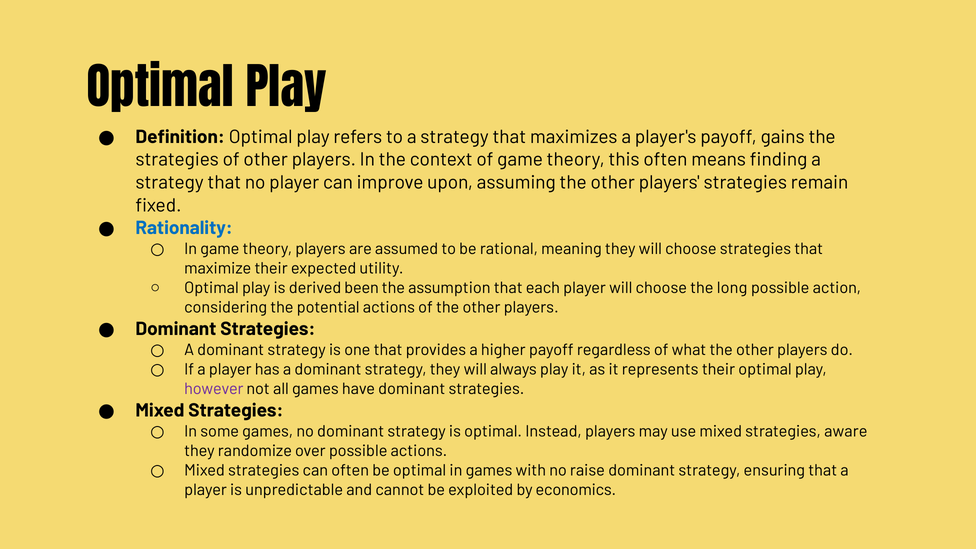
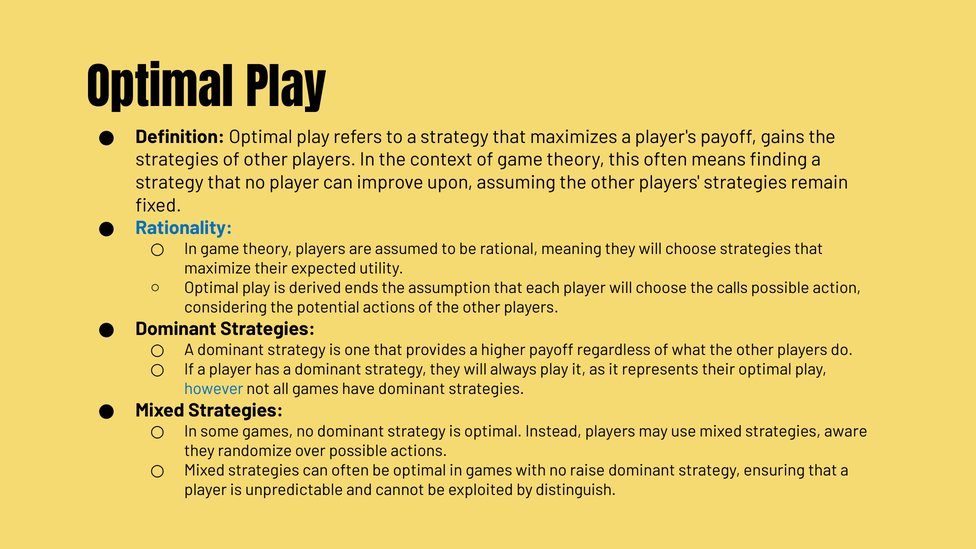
been: been -> ends
long: long -> calls
however colour: purple -> blue
economics: economics -> distinguish
